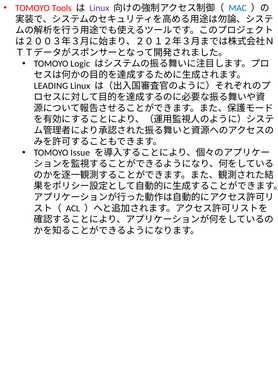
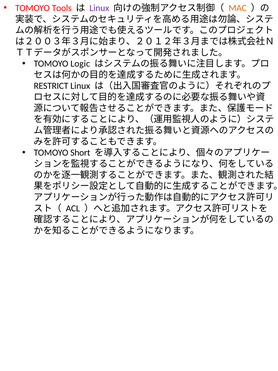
MAC colour: blue -> orange
LEADING: LEADING -> RESTRICT
Issue: Issue -> Short
